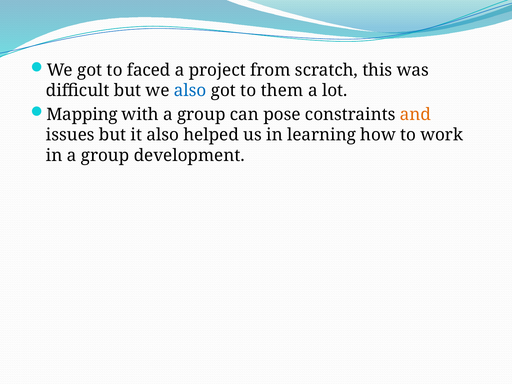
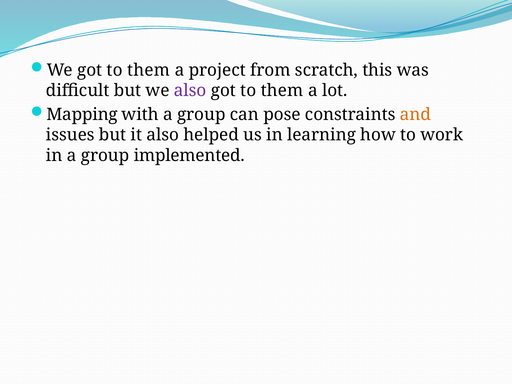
We got to faced: faced -> them
also at (190, 91) colour: blue -> purple
development: development -> implemented
